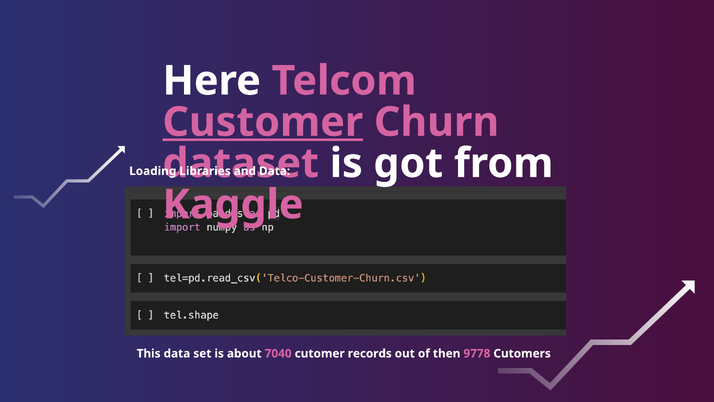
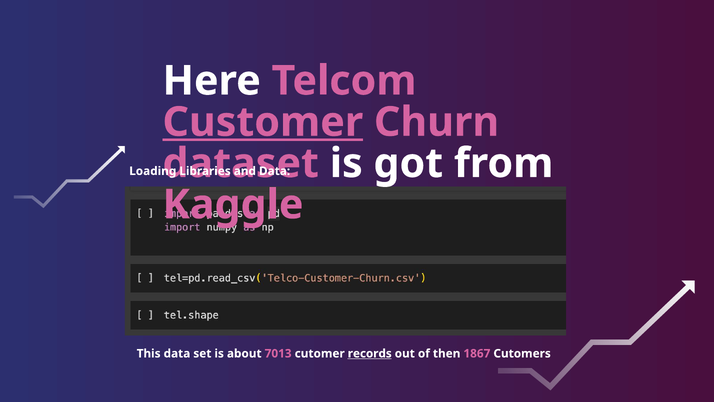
7040: 7040 -> 7013
records underline: none -> present
9778: 9778 -> 1867
